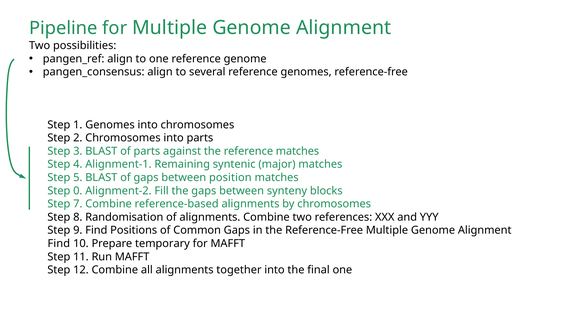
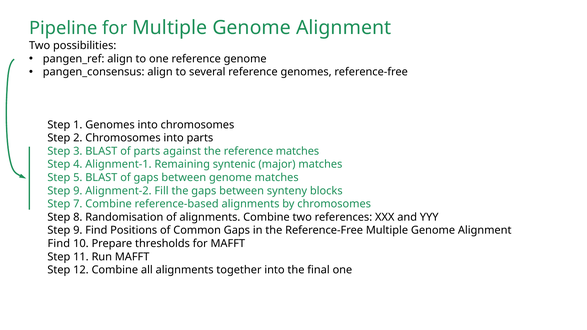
between position: position -> genome
0 at (78, 191): 0 -> 9
temporary: temporary -> thresholds
